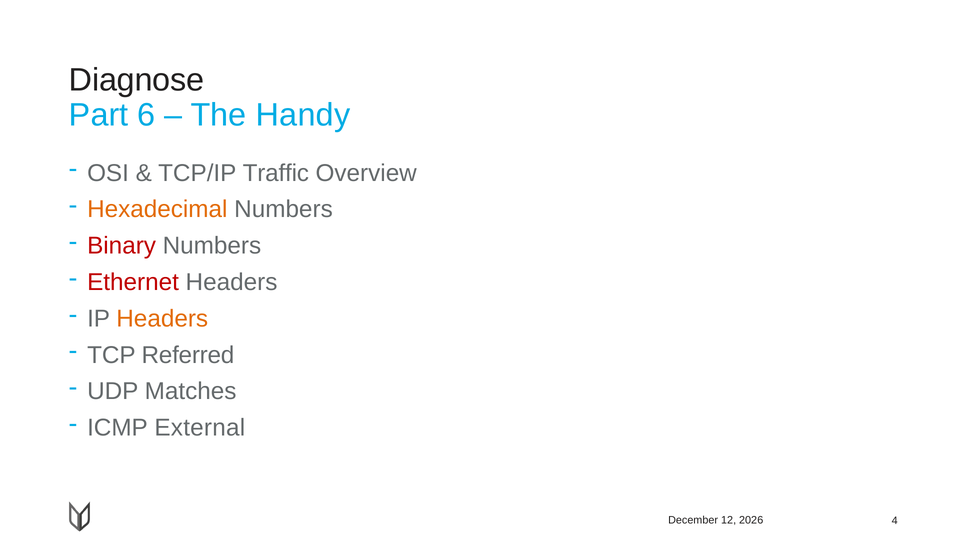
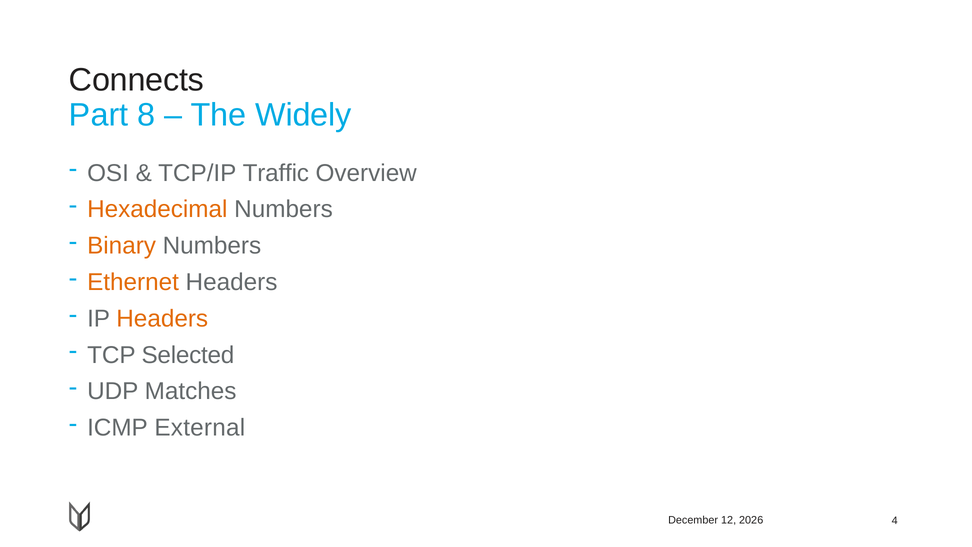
Diagnose: Diagnose -> Connects
6: 6 -> 8
Handy: Handy -> Widely
Binary colour: red -> orange
Ethernet colour: red -> orange
Referred: Referred -> Selected
